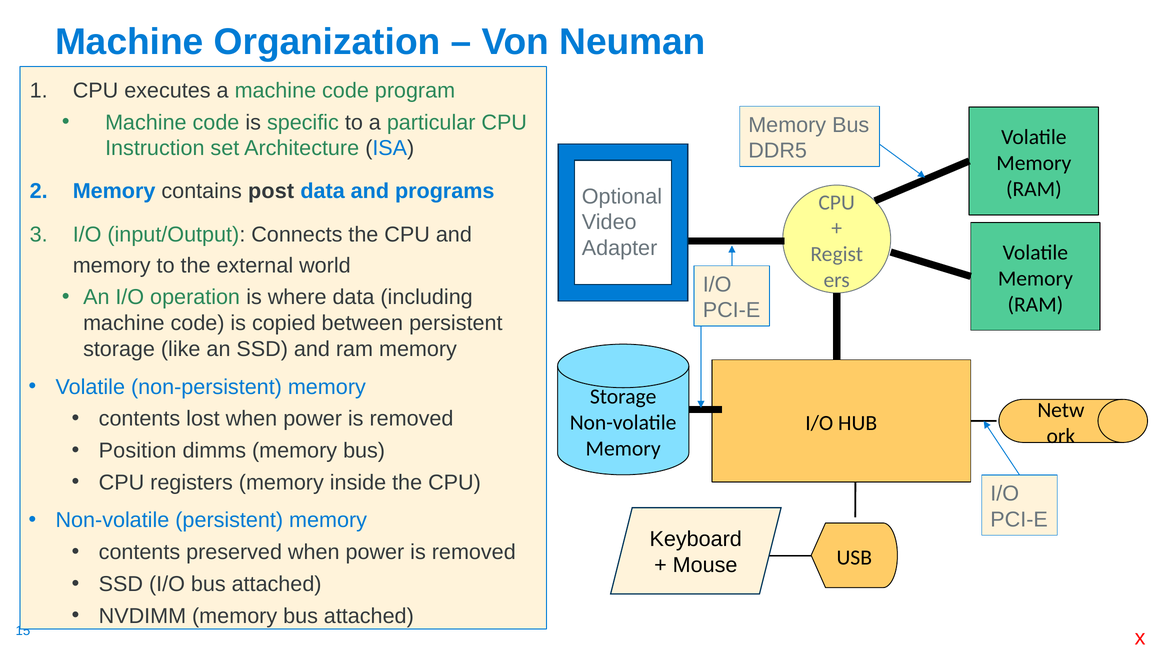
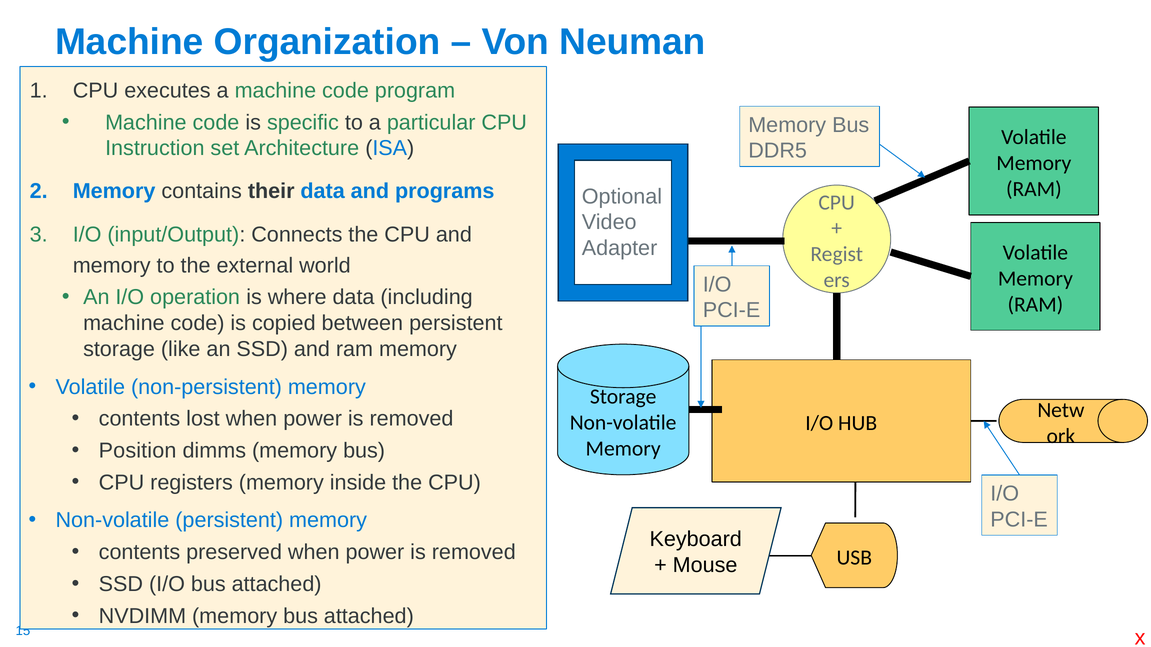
post: post -> their
